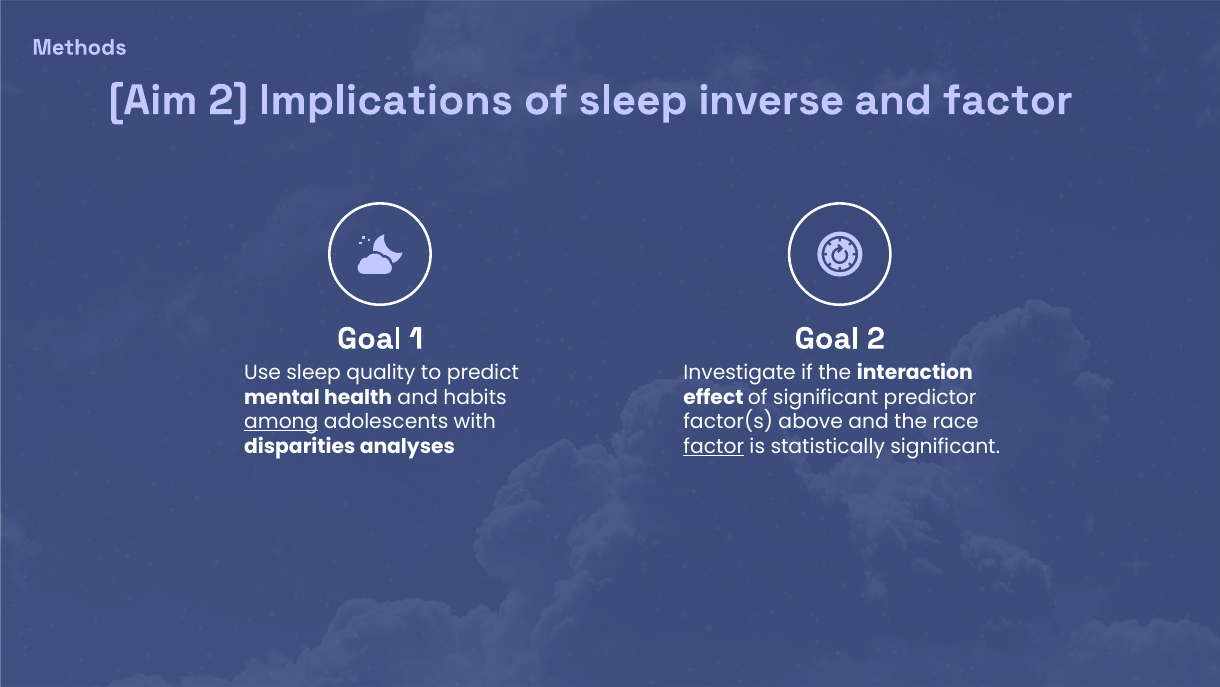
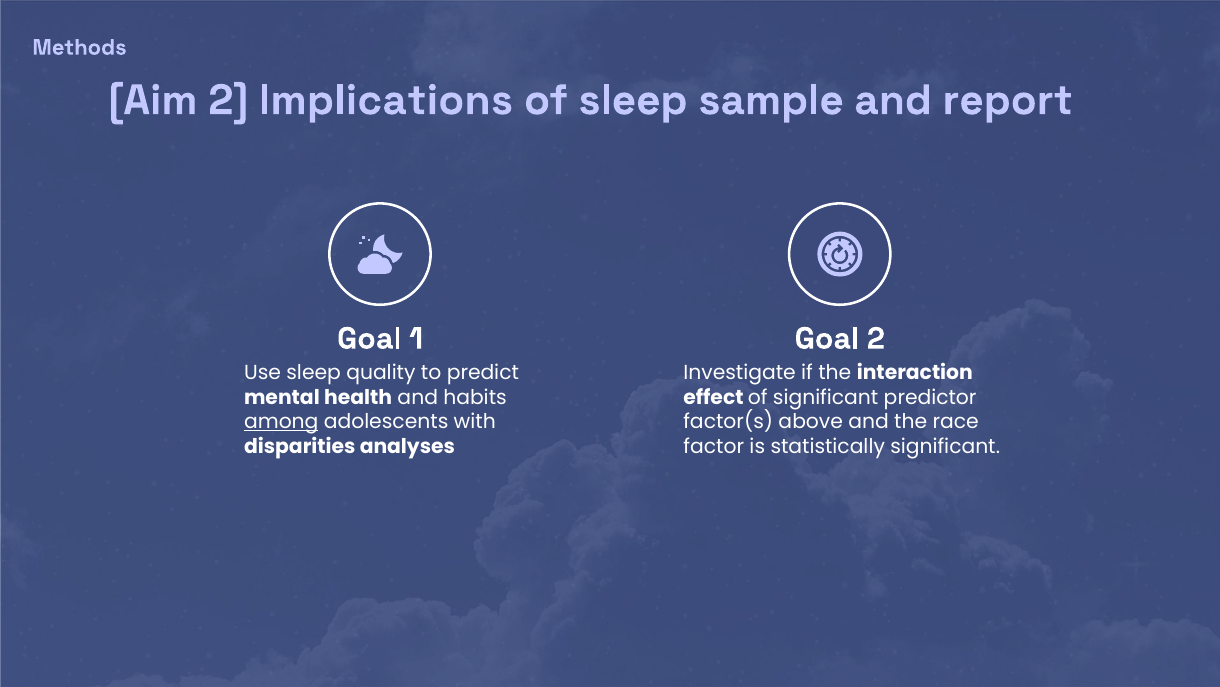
inverse: inverse -> sample
and factor: factor -> report
factor at (714, 446) underline: present -> none
